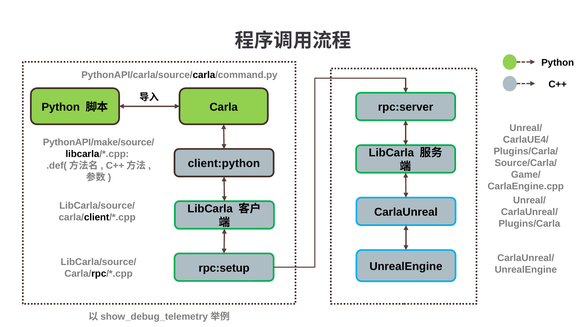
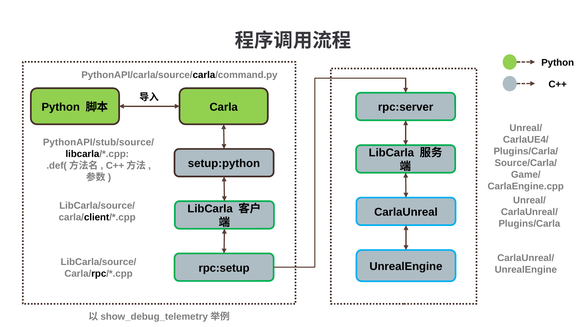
PythonAPI/make/source/: PythonAPI/make/source/ -> PythonAPI/stub/source/
client:python: client:python -> setup:python
